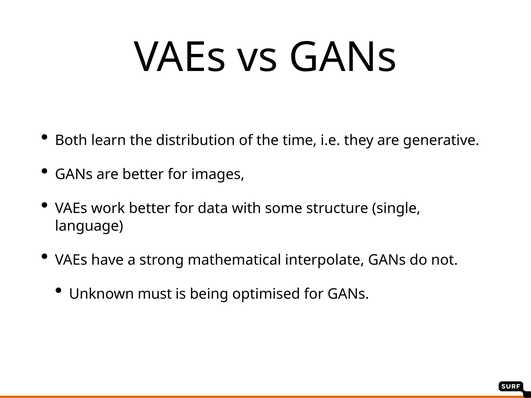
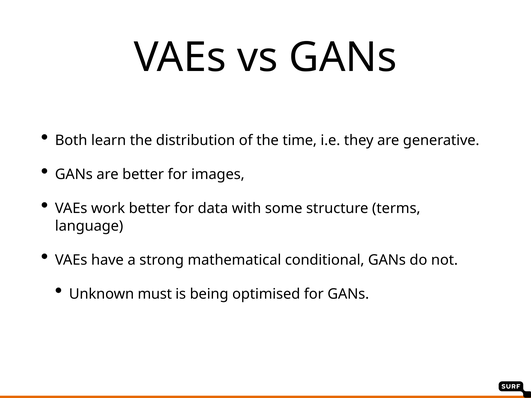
single: single -> terms
interpolate: interpolate -> conditional
